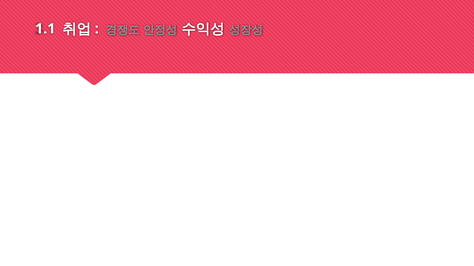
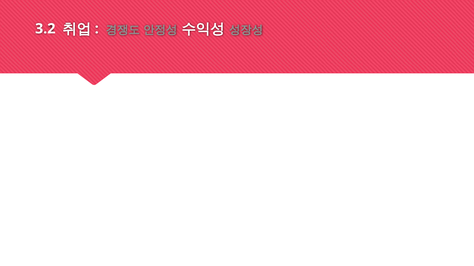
1.1: 1.1 -> 3.2
